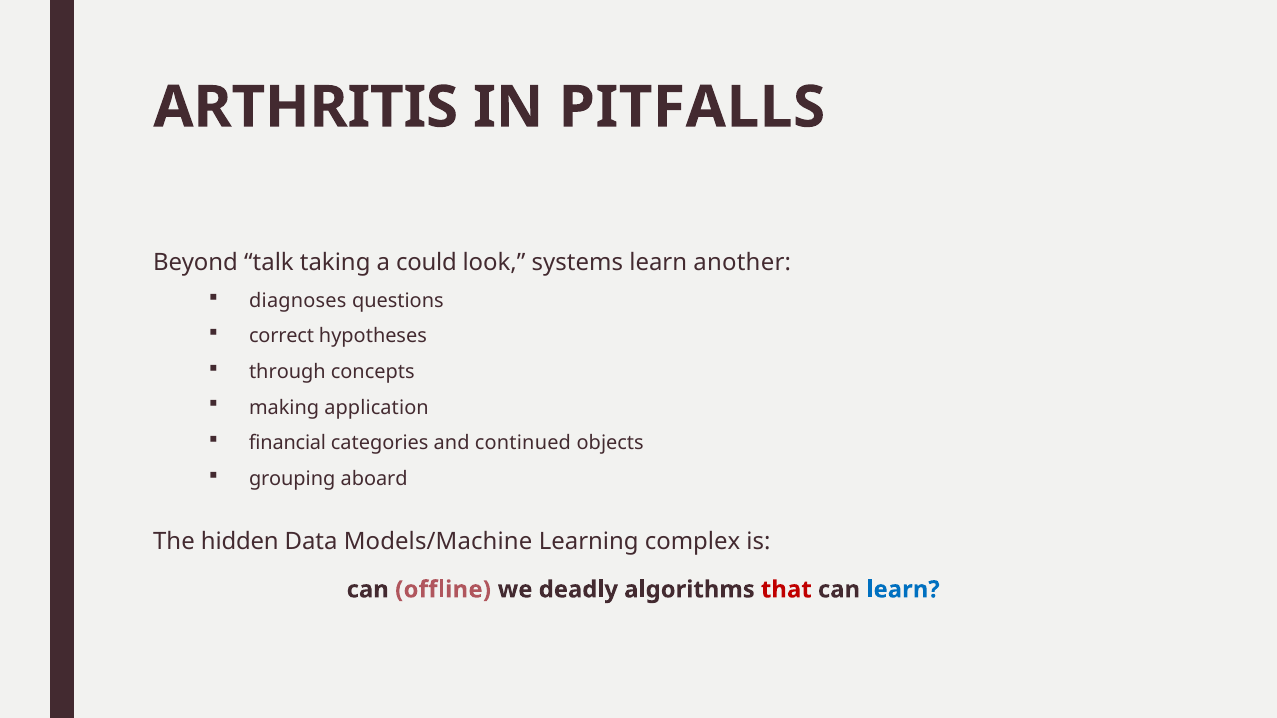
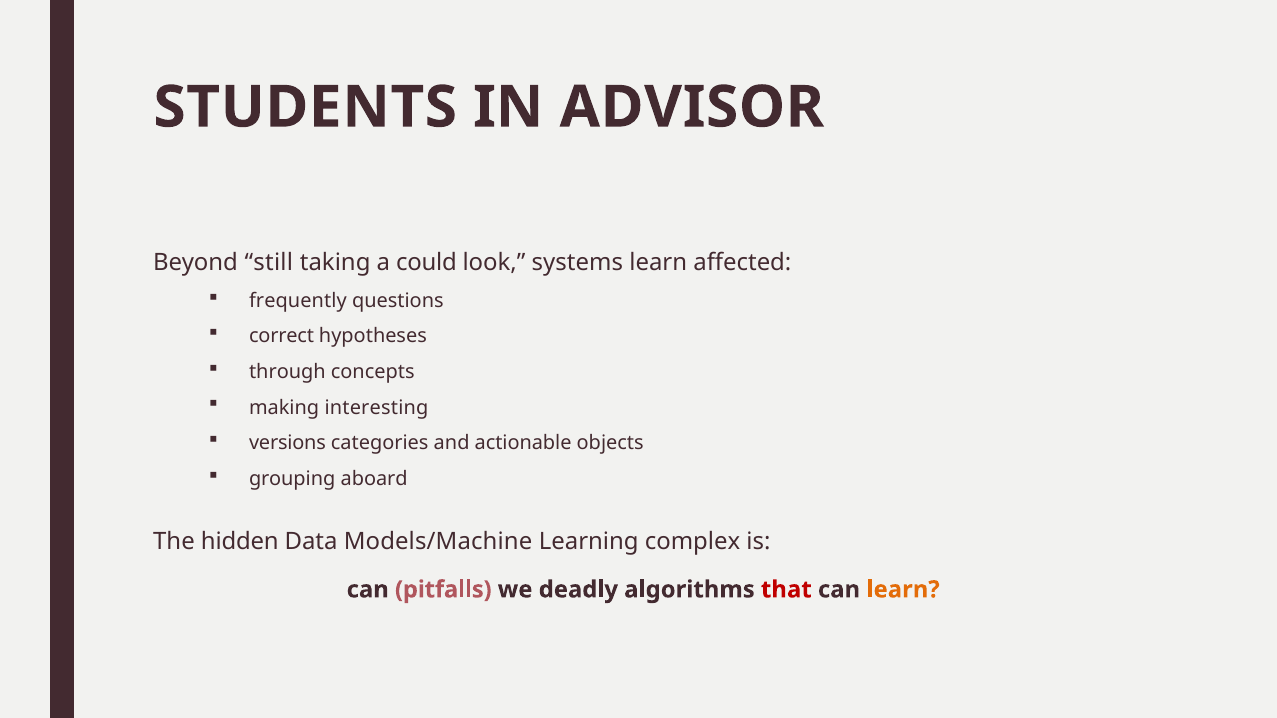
ARTHRITIS: ARTHRITIS -> STUDENTS
PITFALLS: PITFALLS -> ADVISOR
talk: talk -> still
another: another -> affected
diagnoses: diagnoses -> frequently
application: application -> interesting
financial: financial -> versions
continued: continued -> actionable
offline: offline -> pitfalls
learn at (903, 590) colour: blue -> orange
